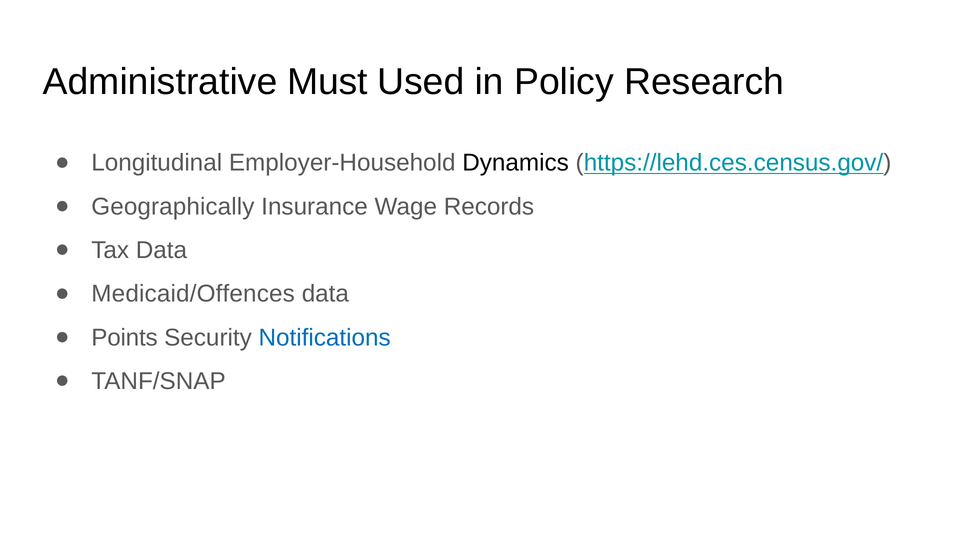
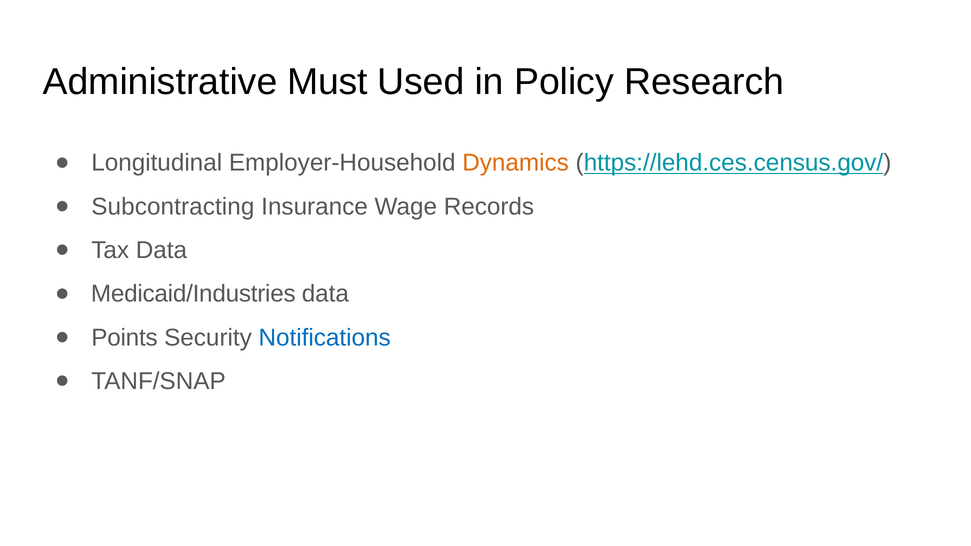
Dynamics colour: black -> orange
Geographically: Geographically -> Subcontracting
Medicaid/Offences: Medicaid/Offences -> Medicaid/Industries
